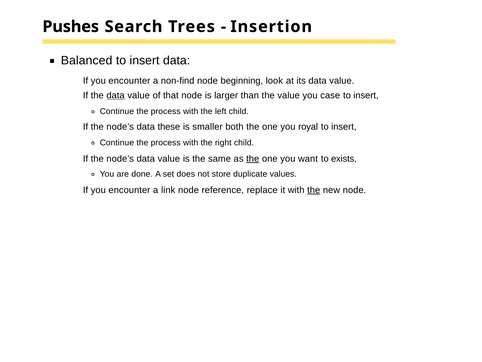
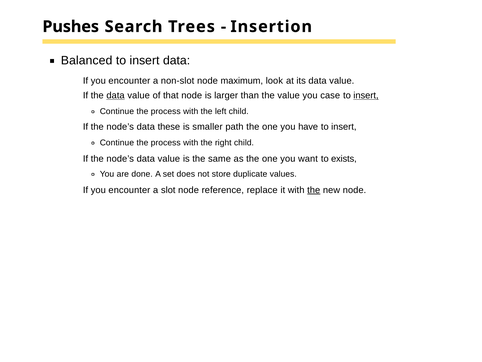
non-find: non-find -> non-slot
beginning: beginning -> maximum
insert at (366, 95) underline: none -> present
both: both -> path
royal: royal -> have
the at (253, 159) underline: present -> none
link: link -> slot
